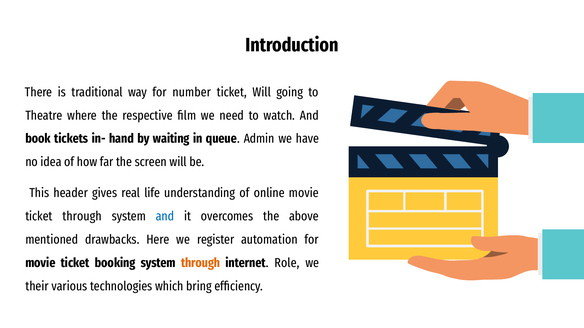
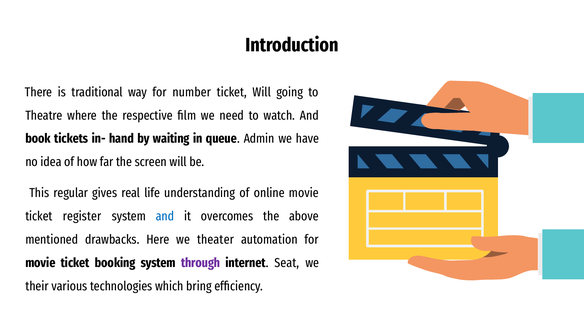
header: header -> regular
ticket through: through -> register
register: register -> theater
through at (201, 263) colour: orange -> purple
Role: Role -> Seat
